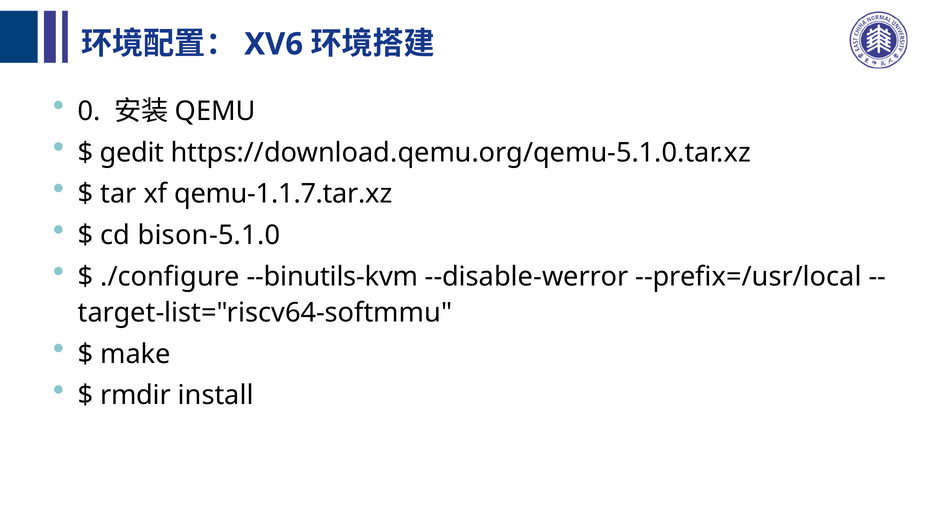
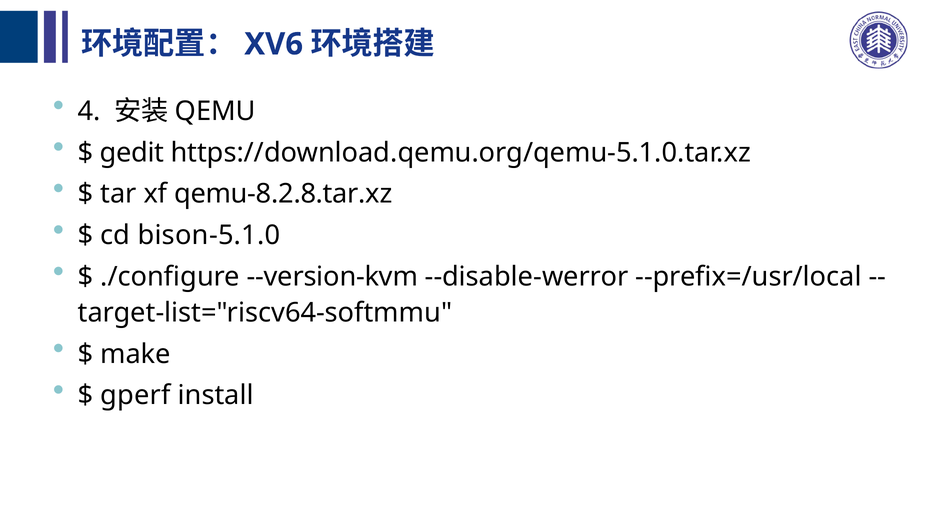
0: 0 -> 4
qemu-1.1.7.tar.xz: qemu-1.1.7.tar.xz -> qemu-8.2.8.tar.xz
--binutils-kvm: --binutils-kvm -> --version-kvm
rmdir: rmdir -> gperf
